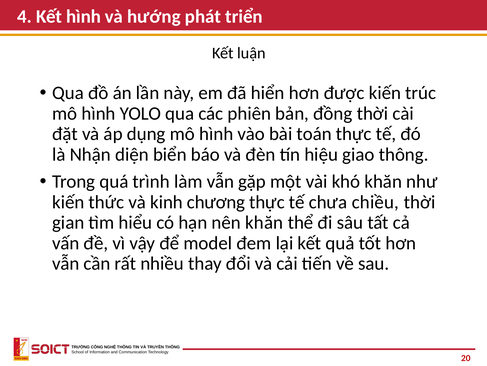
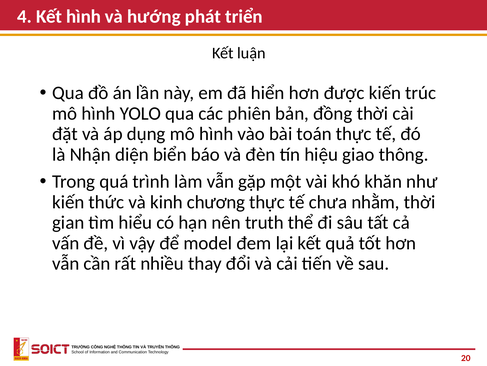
chiều: chiều -> nhằm
nên khăn: khăn -> truth
